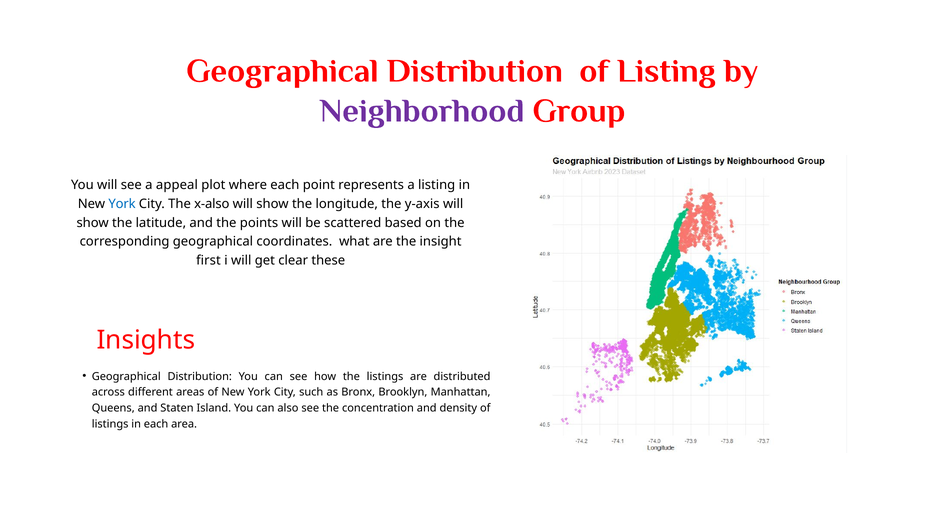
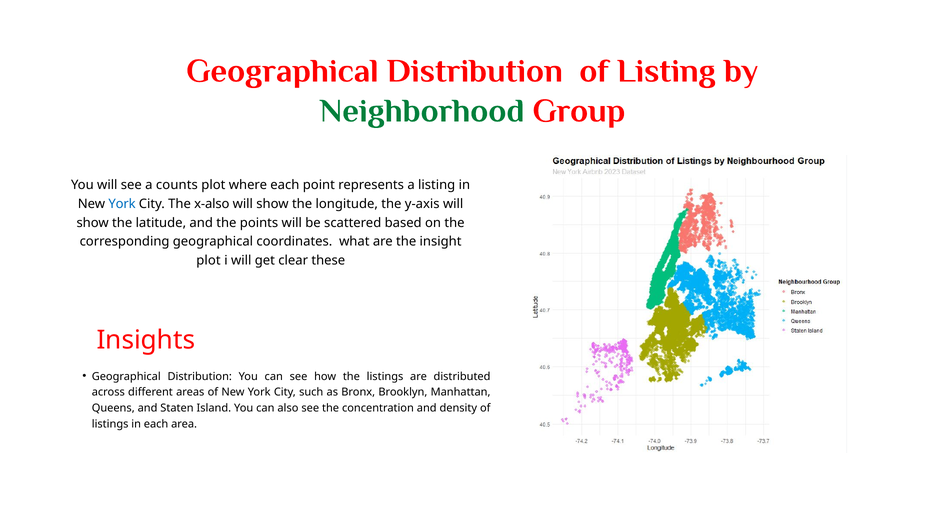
Neighborhood colour: purple -> green
appeal: appeal -> counts
first at (208, 261): first -> plot
